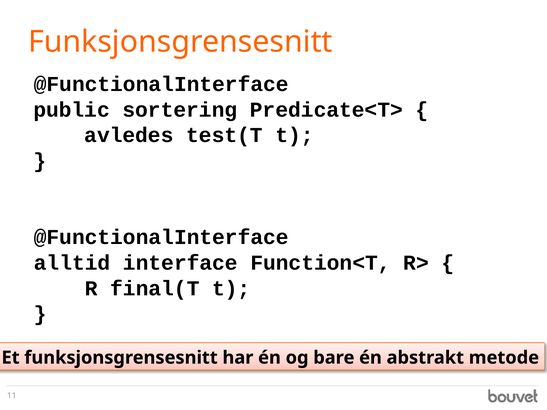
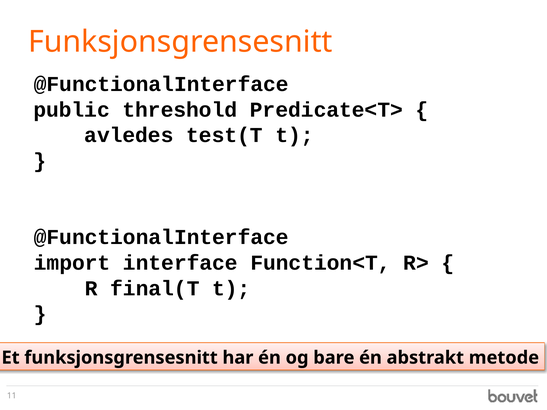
sortering: sortering -> threshold
alltid: alltid -> import
